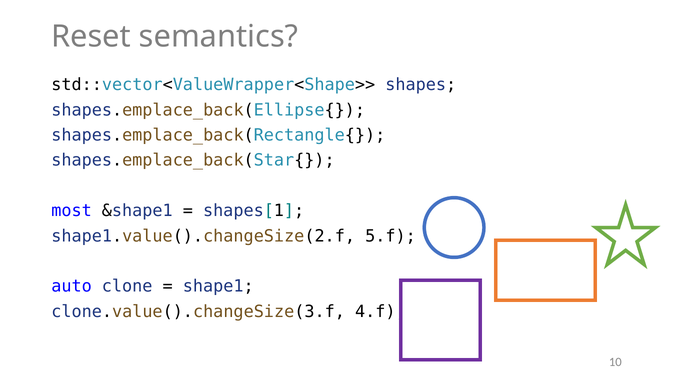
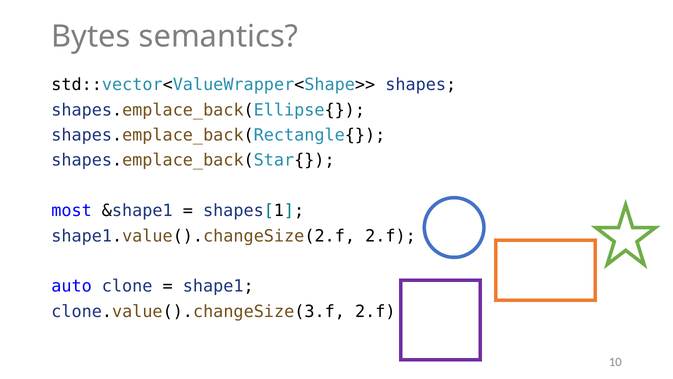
Reset: Reset -> Bytes
shape1.value().changeSize(2.f 5.f: 5.f -> 2.f
clone.value().changeSize(3.f 4.f: 4.f -> 2.f
